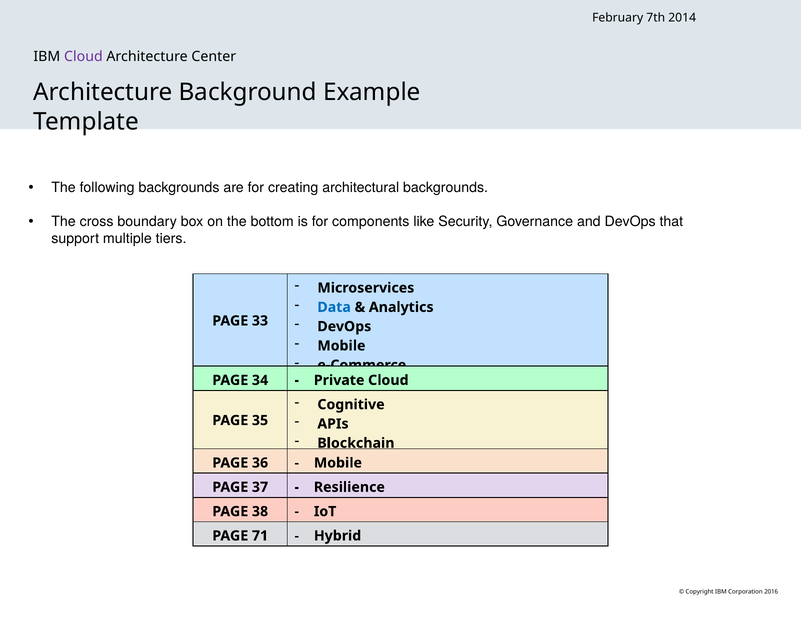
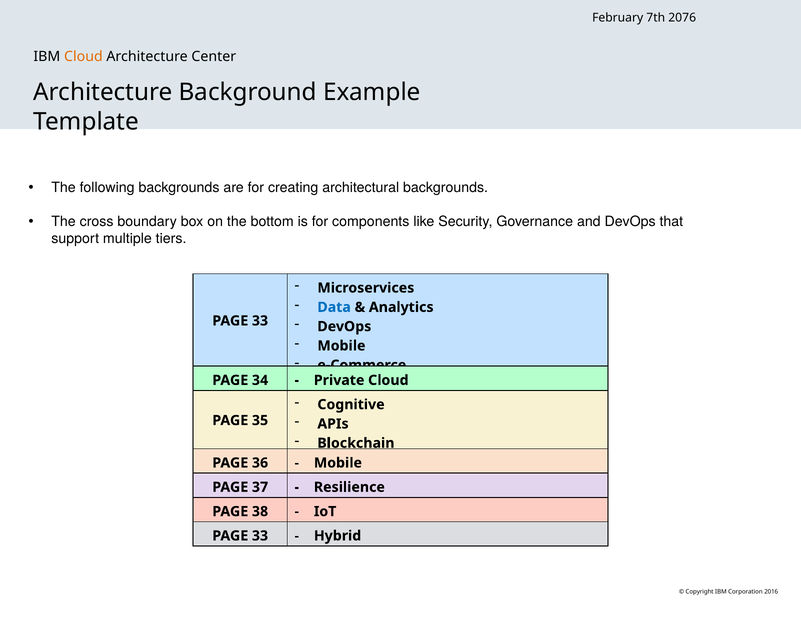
2014: 2014 -> 2076
Cloud at (83, 57) colour: purple -> orange
71 at (260, 536): 71 -> 33
